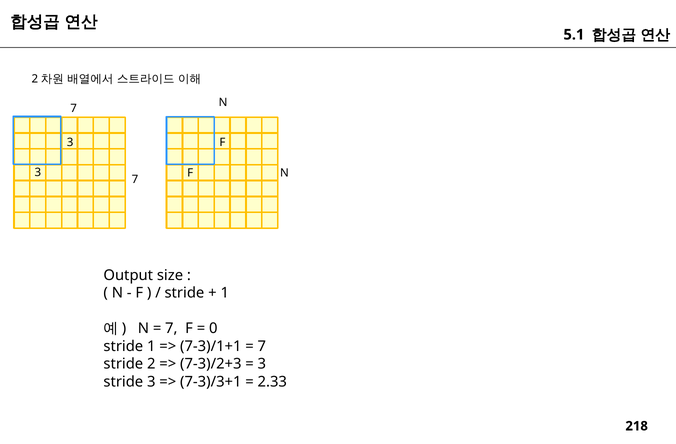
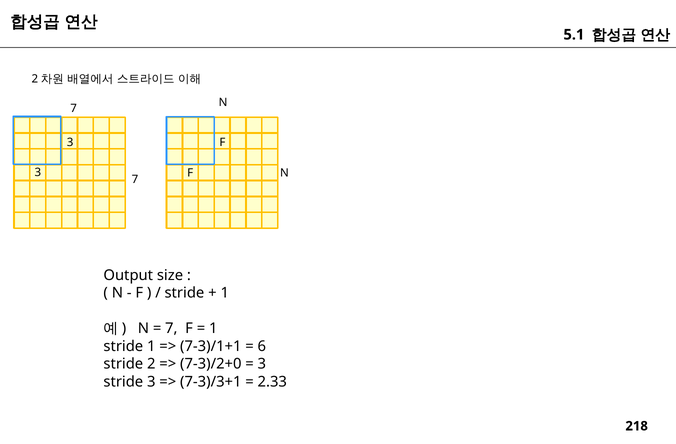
0 at (213, 328): 0 -> 1
7 at (262, 346): 7 -> 6
7-3)/2+3: 7-3)/2+3 -> 7-3)/2+0
